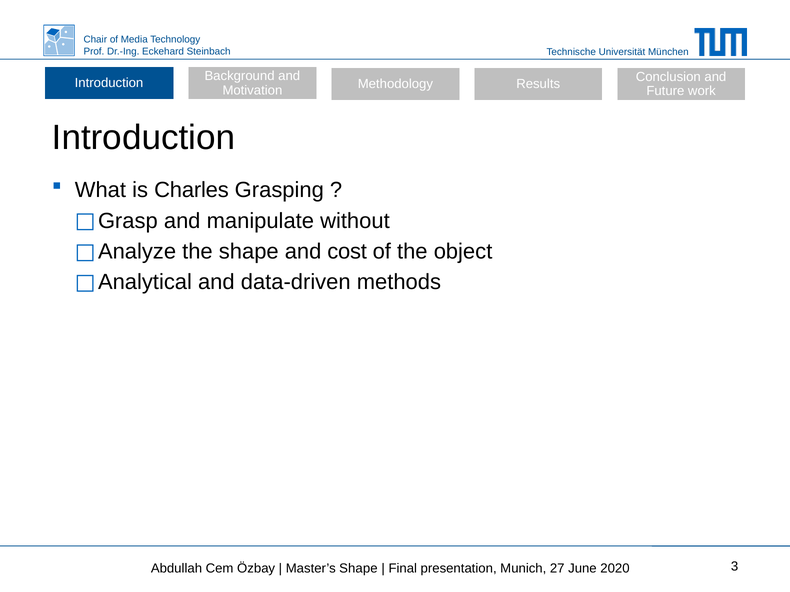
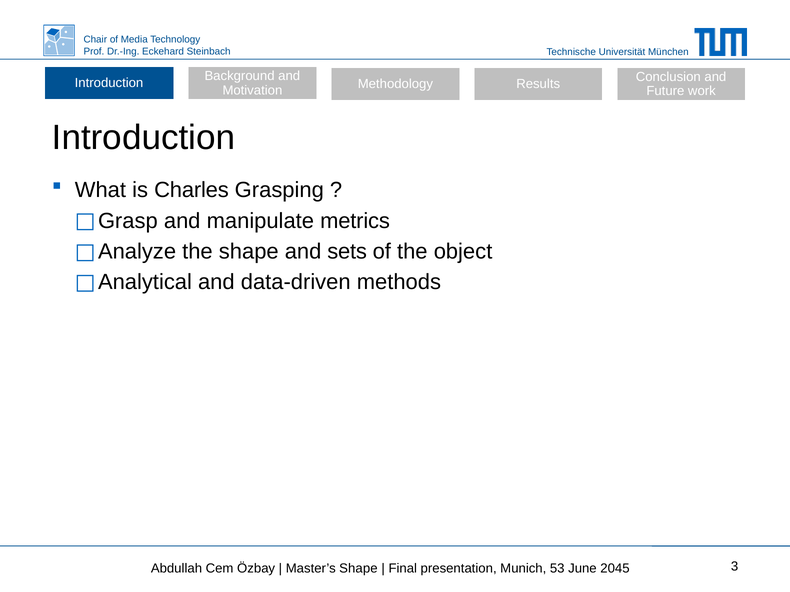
without: without -> metrics
cost: cost -> sets
27: 27 -> 53
2020: 2020 -> 2045
